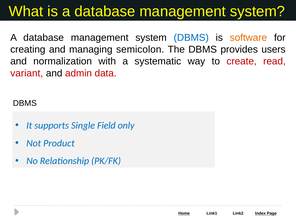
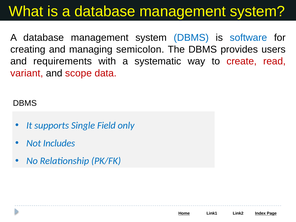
software colour: orange -> blue
normalization: normalization -> requirements
admin: admin -> scope
Product: Product -> Includes
